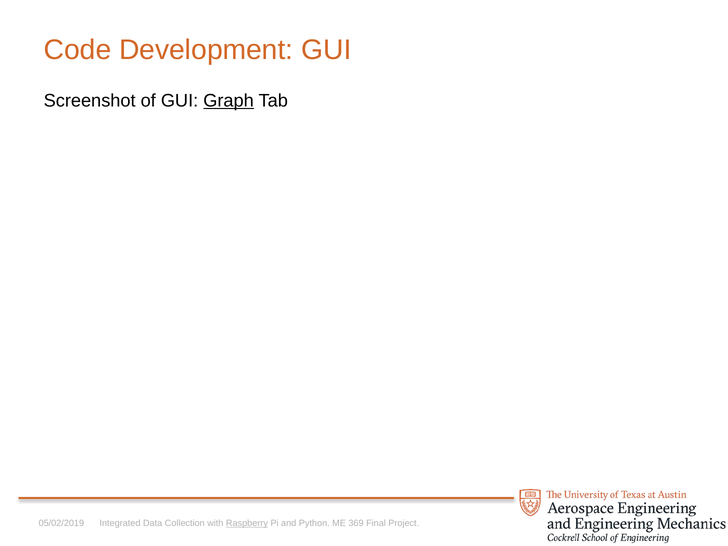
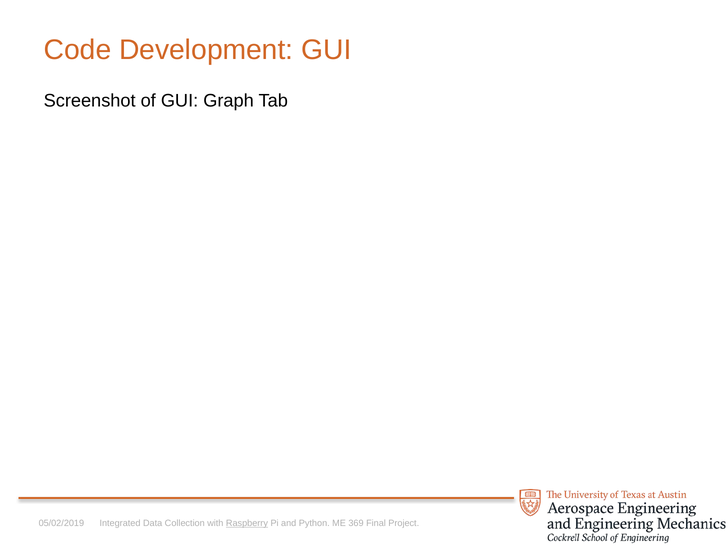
Graph underline: present -> none
